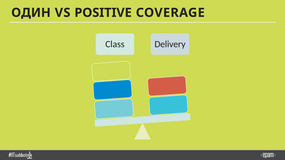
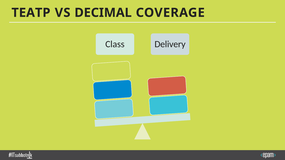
ОДИН: ОДИН -> ТЕАТР
POSITIVE: POSITIVE -> DECIMAL
